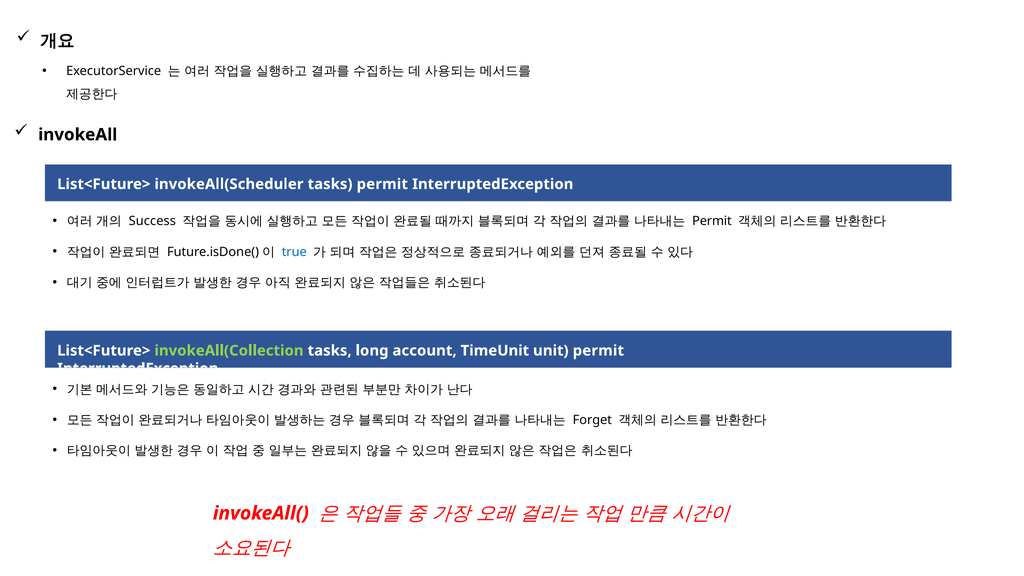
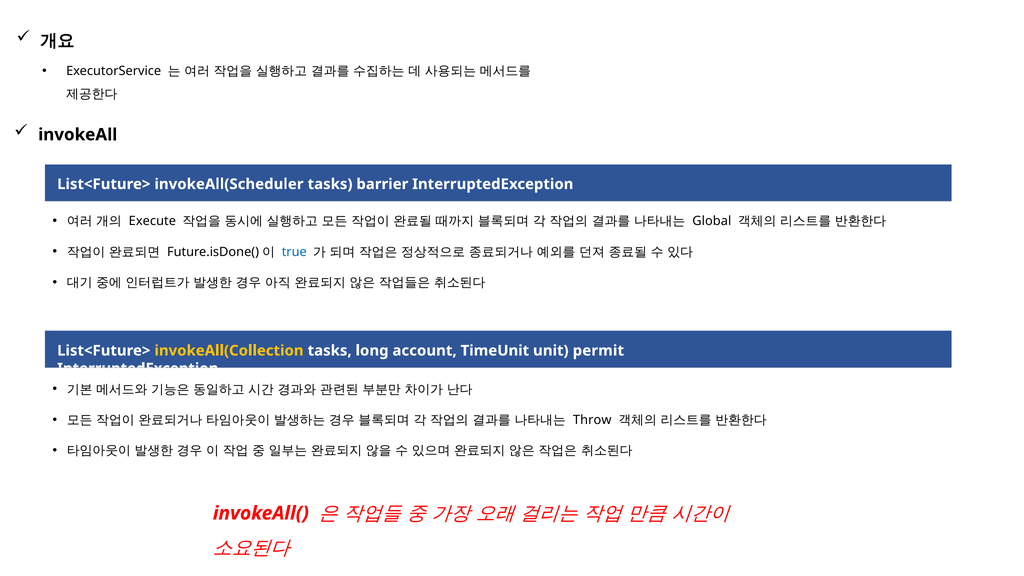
tasks permit: permit -> barrier
Success: Success -> Execute
Permit at (712, 221): Permit -> Global
invokeAll(Collection colour: light green -> yellow
Forget: Forget -> Throw
